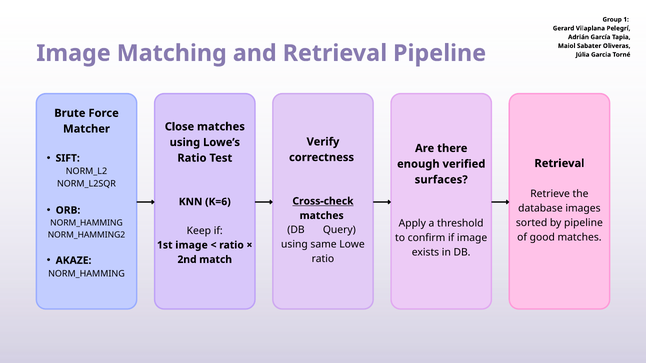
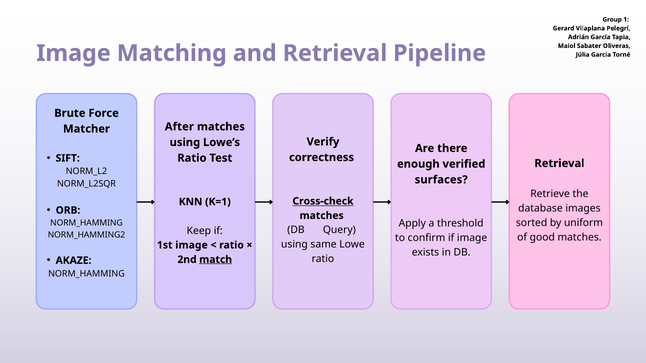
Close: Close -> After
K=6: K=6 -> K=1
by pipeline: pipeline -> uniform
match underline: none -> present
